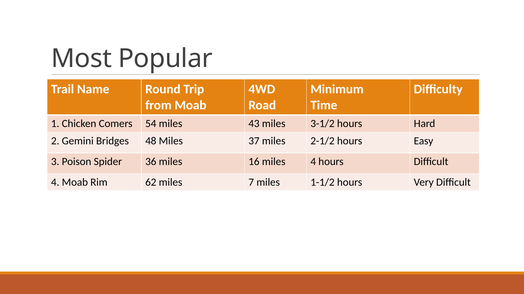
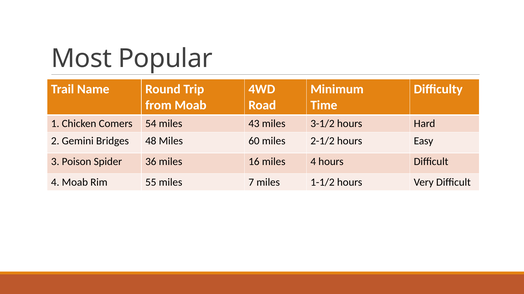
37: 37 -> 60
62: 62 -> 55
